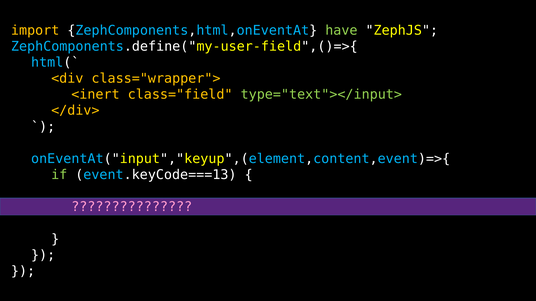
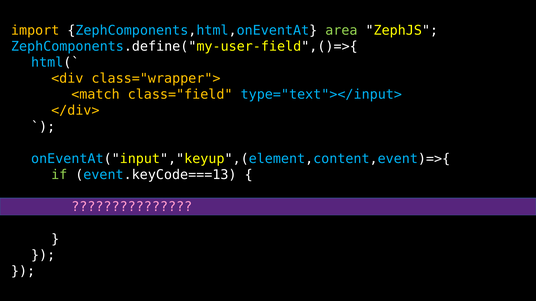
have: have -> area
<inert: <inert -> <match
type="text"></input> colour: light green -> light blue
